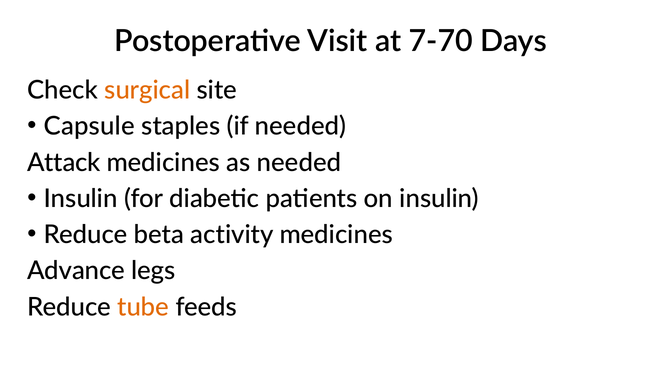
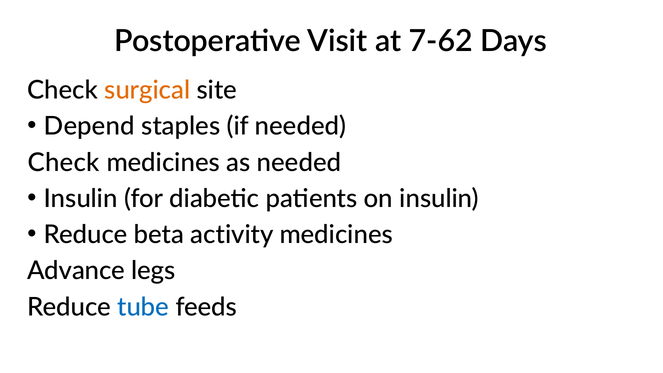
7-70: 7-70 -> 7-62
Capsule: Capsule -> Depend
Attack at (64, 162): Attack -> Check
tube colour: orange -> blue
